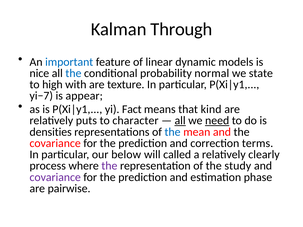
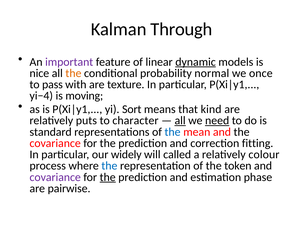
important colour: blue -> purple
dynamic underline: none -> present
the at (73, 73) colour: blue -> orange
state: state -> once
high: high -> pass
yi−7: yi−7 -> yi−4
appear: appear -> moving
Fact: Fact -> Sort
densities: densities -> standard
terms: terms -> fitting
below: below -> widely
clearly: clearly -> colour
the at (109, 166) colour: purple -> blue
study: study -> token
the at (108, 177) underline: none -> present
